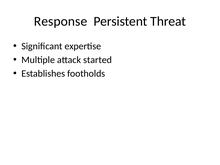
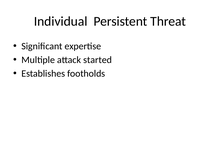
Response: Response -> Individual
